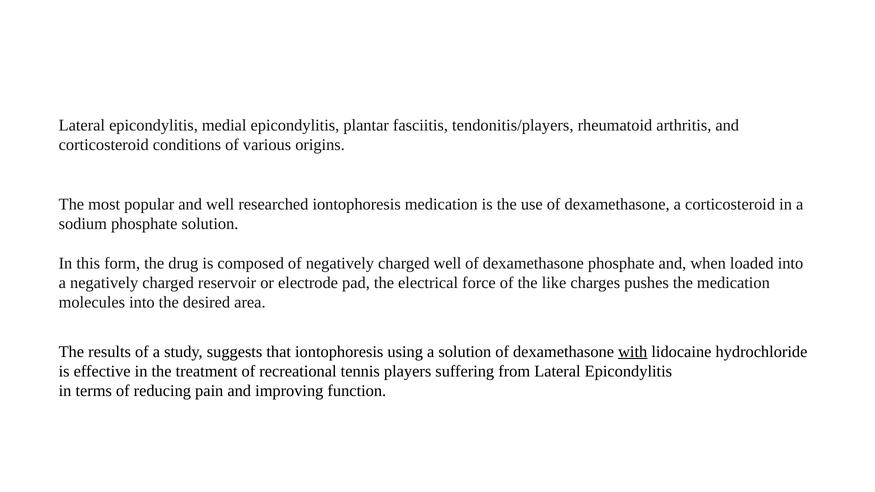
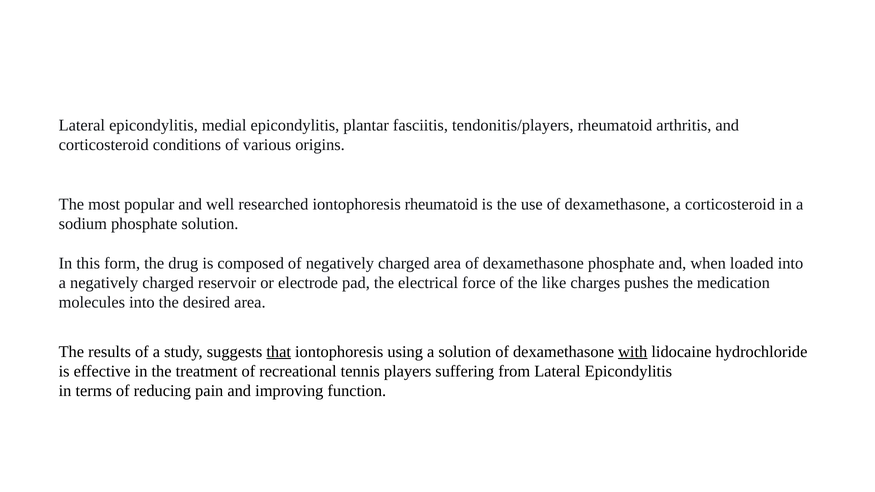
iontophoresis medication: medication -> rheumatoid
charged well: well -> area
that underline: none -> present
